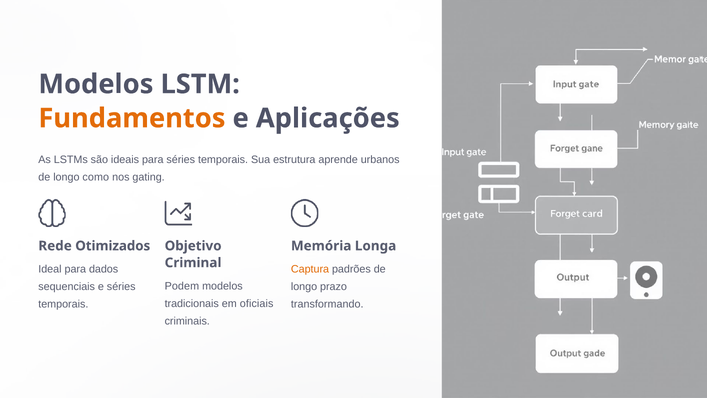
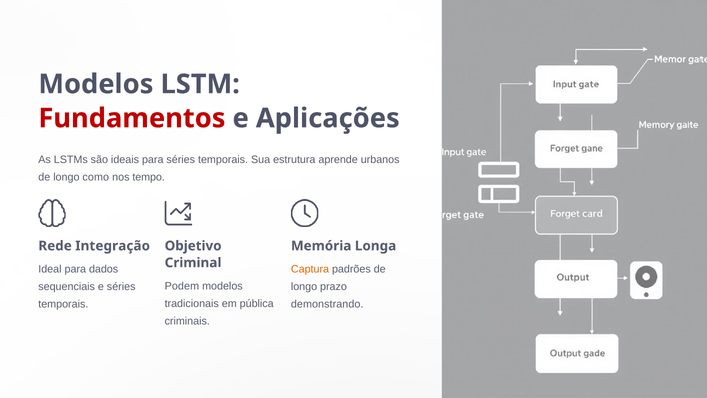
Fundamentos colour: orange -> red
gating: gating -> tempo
Otimizados: Otimizados -> Integração
oficiais: oficiais -> pública
transformando: transformando -> demonstrando
